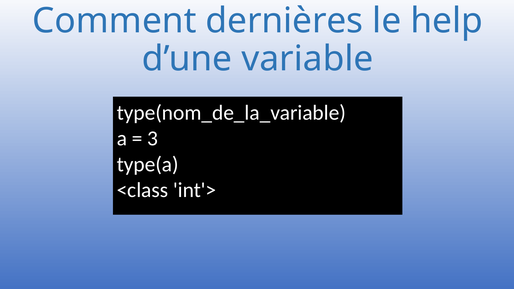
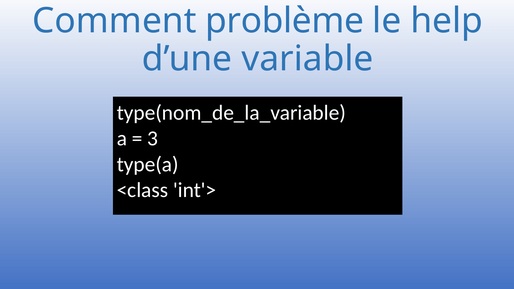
dernières: dernières -> problème
